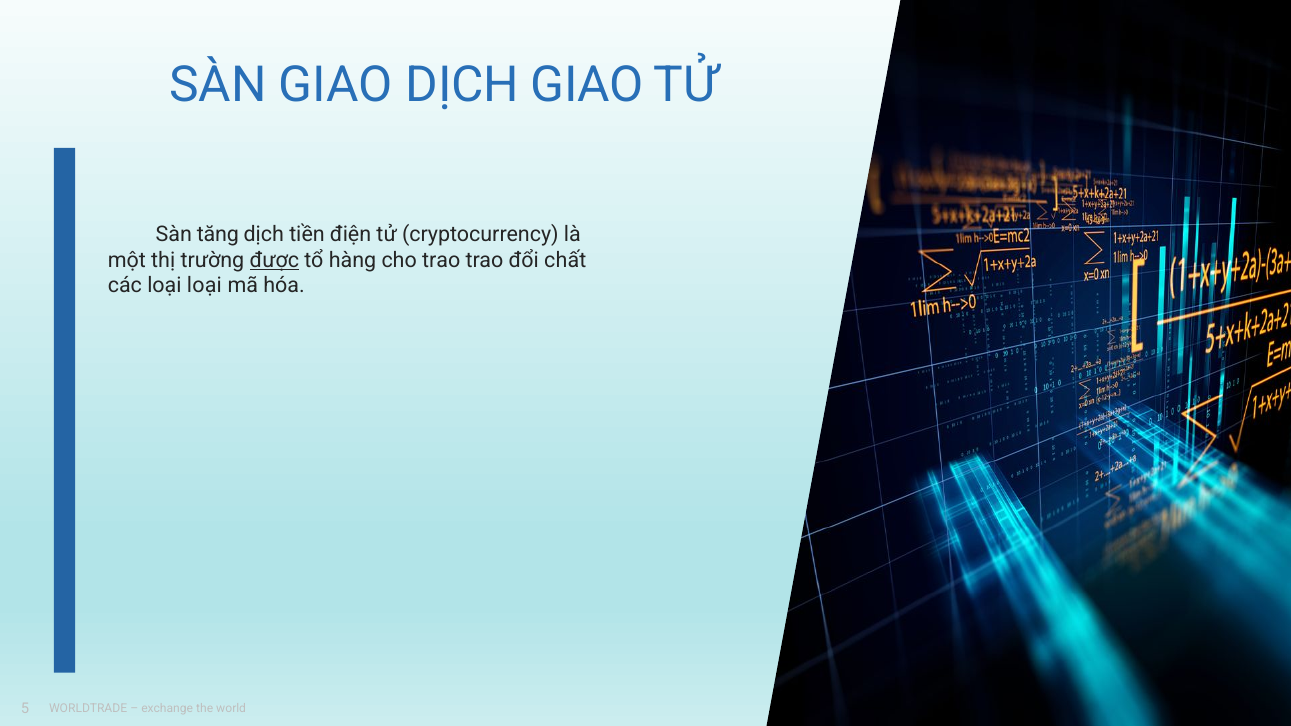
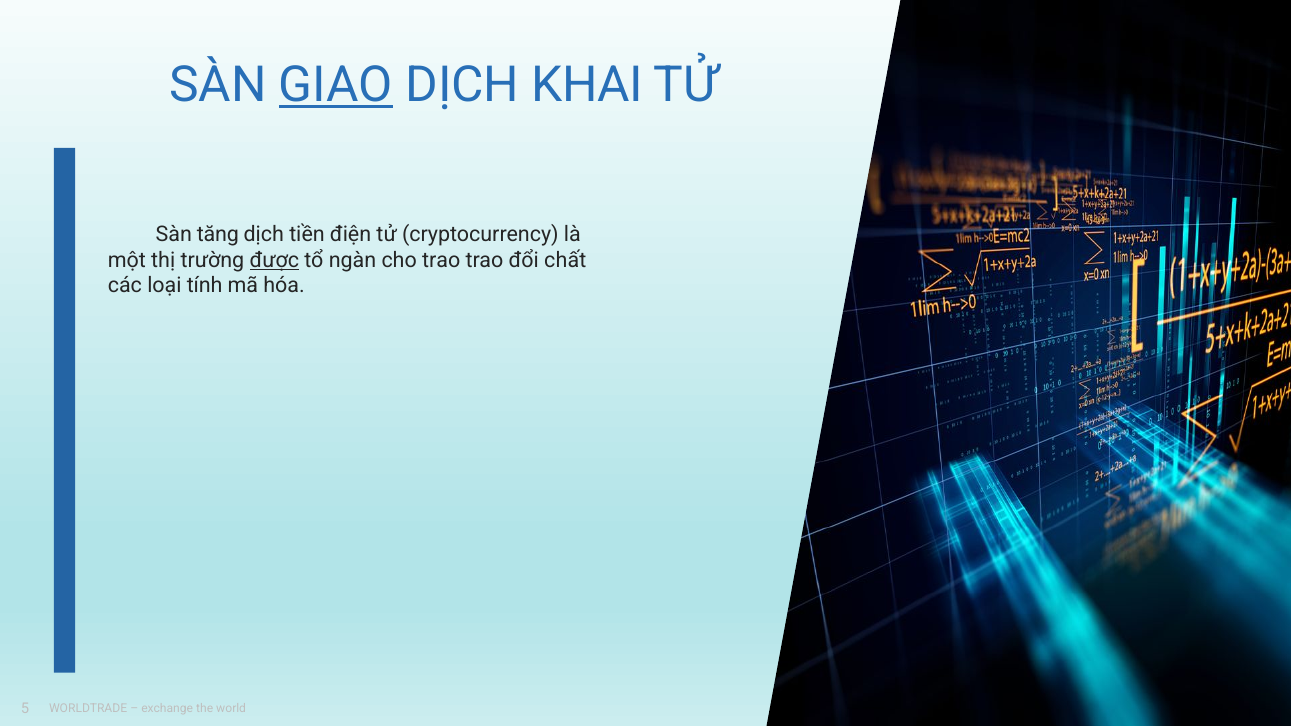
GIAO at (336, 85) underline: none -> present
DỊCH GIAO: GIAO -> KHAI
hàng: hàng -> ngàn
loại loại: loại -> tính
